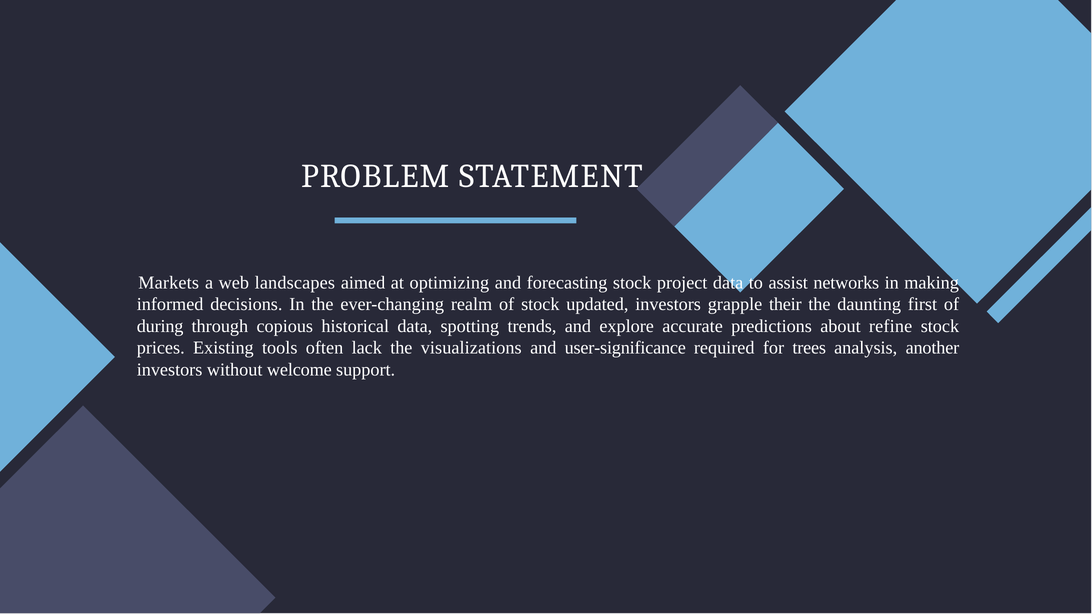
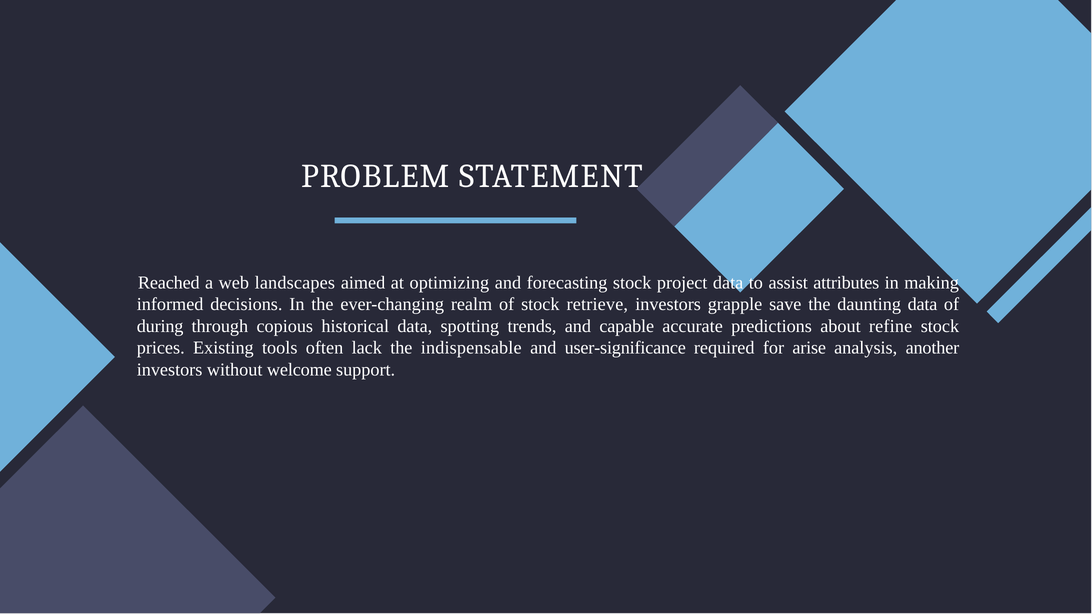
Markets: Markets -> Reached
networks: networks -> attributes
updated: updated -> retrieve
their: their -> save
daunting first: first -> data
explore: explore -> capable
visualizations: visualizations -> indispensable
trees: trees -> arise
